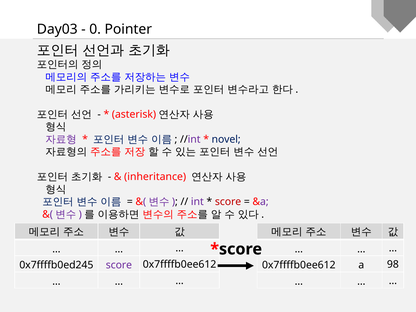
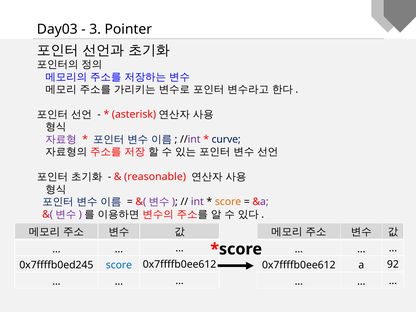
0: 0 -> 3
novel: novel -> curve
inheritance: inheritance -> reasonable
score at (228, 202) colour: red -> orange
score at (119, 265) colour: purple -> blue
98: 98 -> 92
